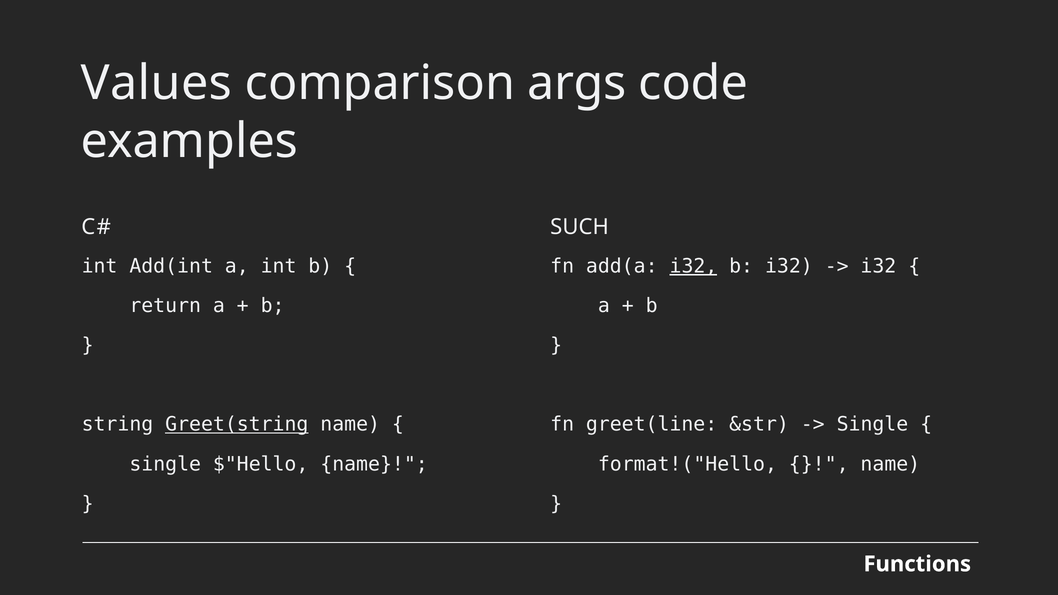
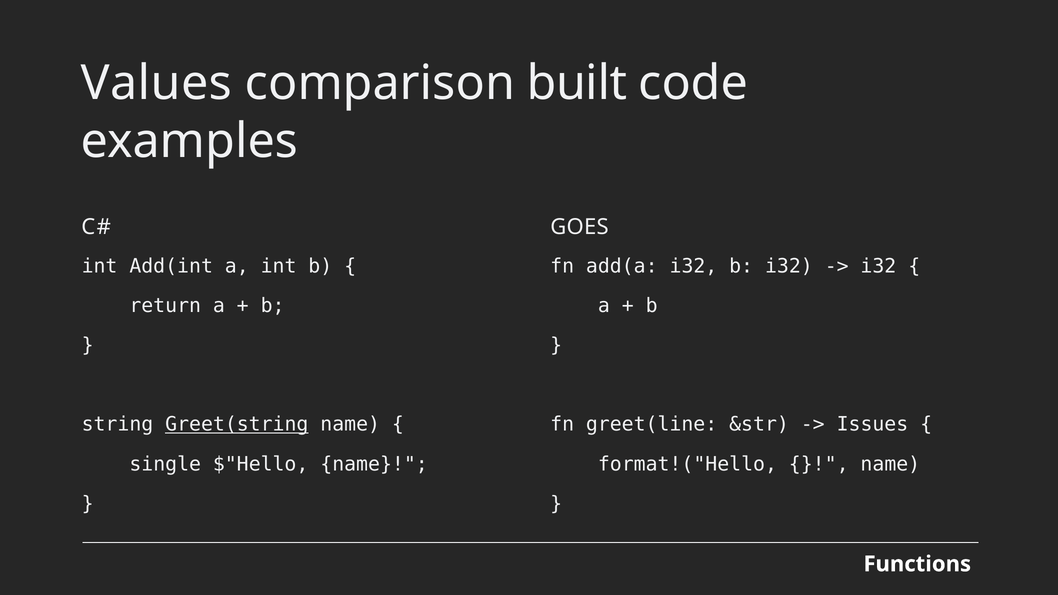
args: args -> built
SUCH: SUCH -> GOES
i32 at (693, 266) underline: present -> none
Single at (872, 425): Single -> Issues
